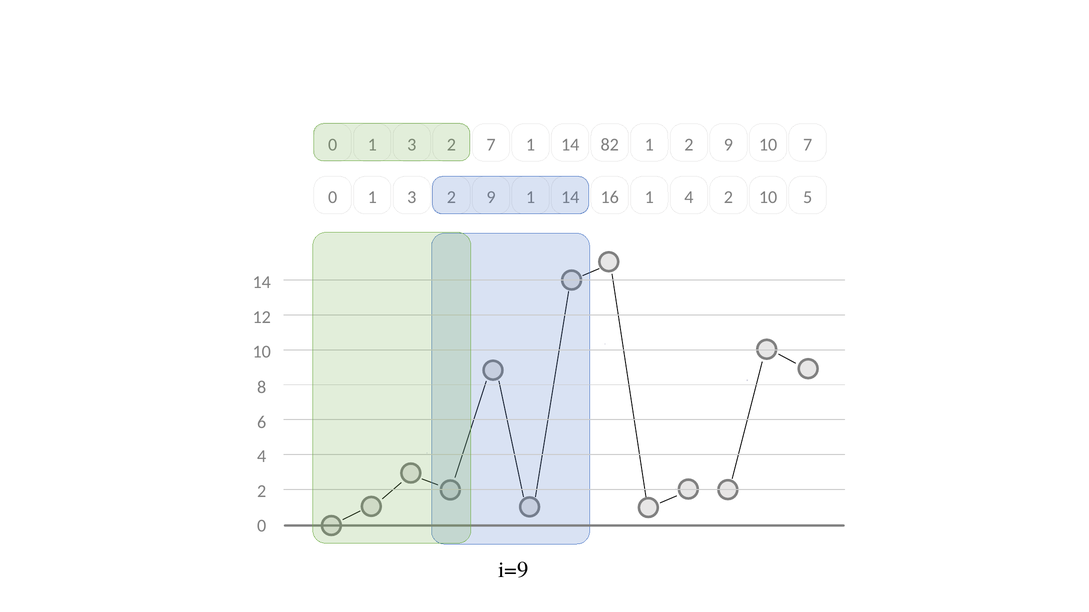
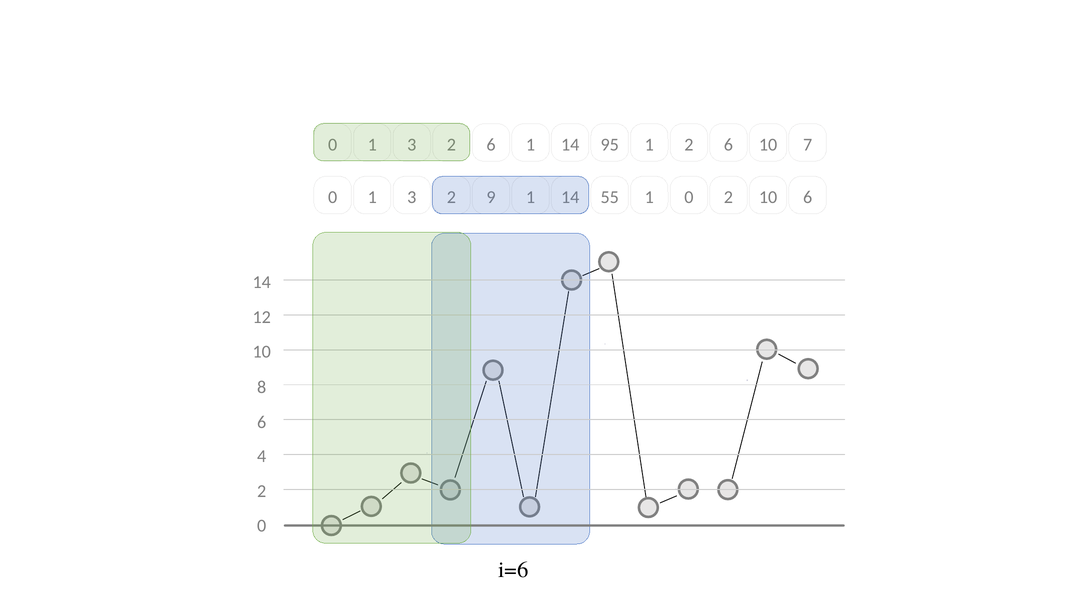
7 at (491, 145): 7 -> 6
82: 82 -> 95
1 2 9: 9 -> 6
16: 16 -> 55
1 4: 4 -> 0
10 5: 5 -> 6
i=9: i=9 -> i=6
